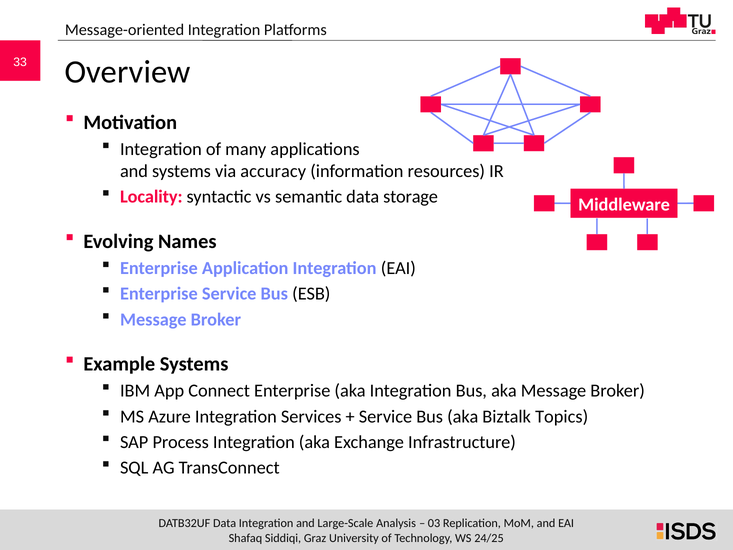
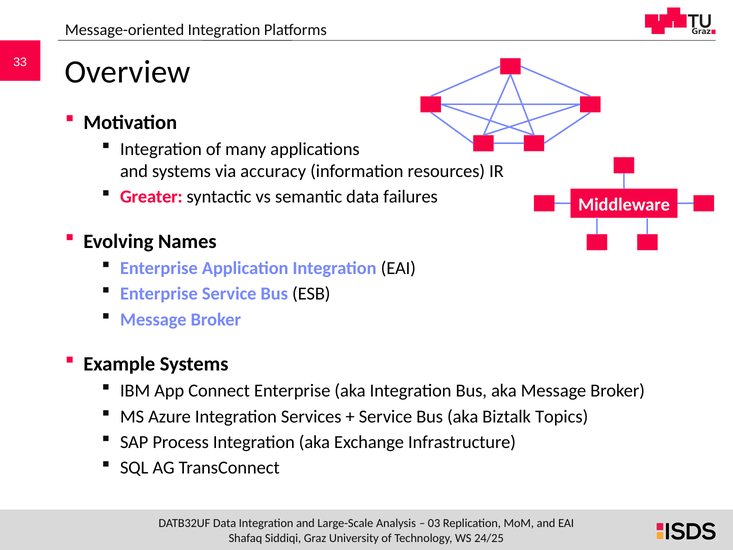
Locality: Locality -> Greater
storage: storage -> failures
